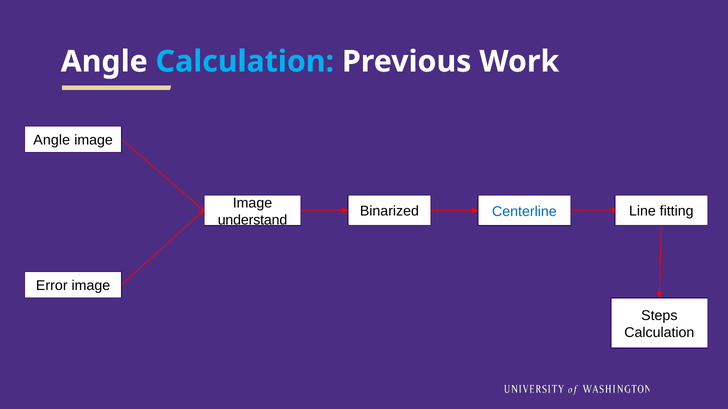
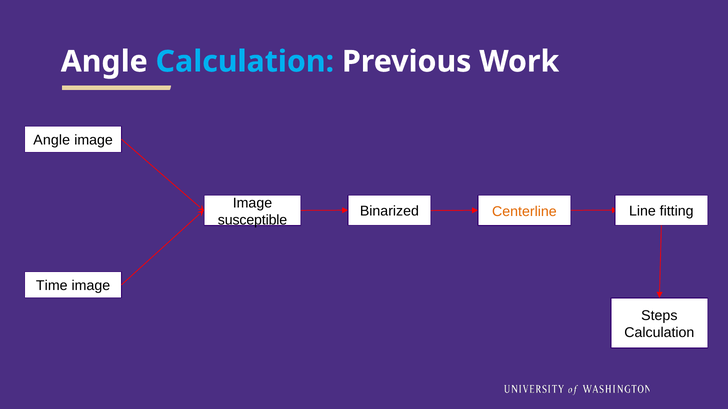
Centerline colour: blue -> orange
understand: understand -> susceptible
Error: Error -> Time
